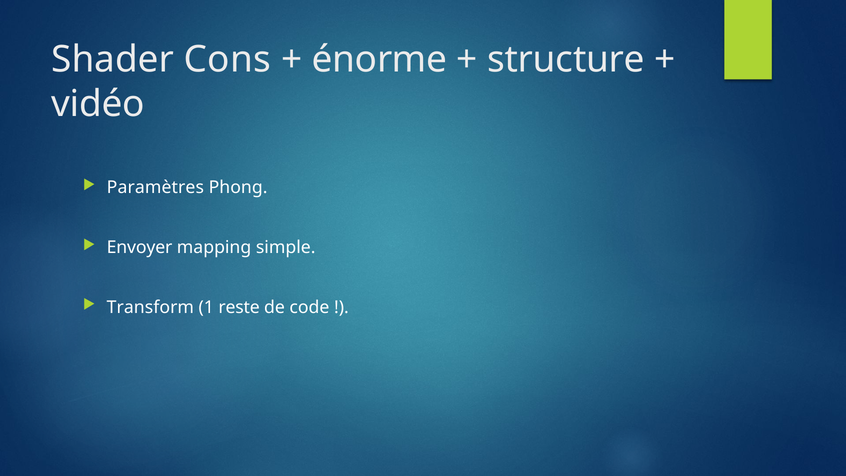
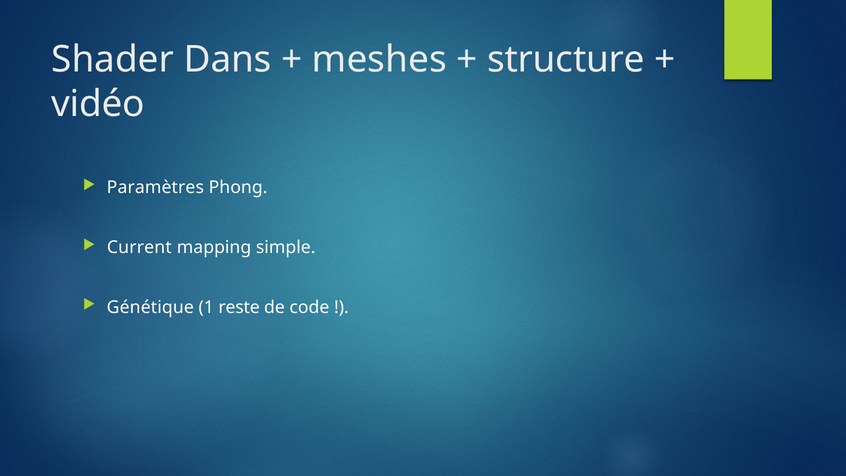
Cons: Cons -> Dans
énorme: énorme -> meshes
Envoyer: Envoyer -> Current
Transform: Transform -> Génétique
